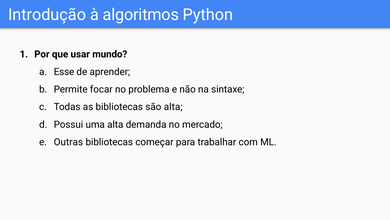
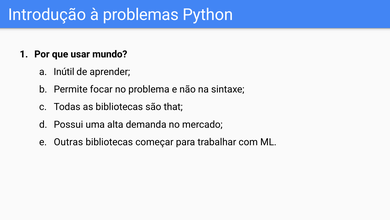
algoritmos: algoritmos -> problemas
Esse: Esse -> Inútil
são alta: alta -> that
